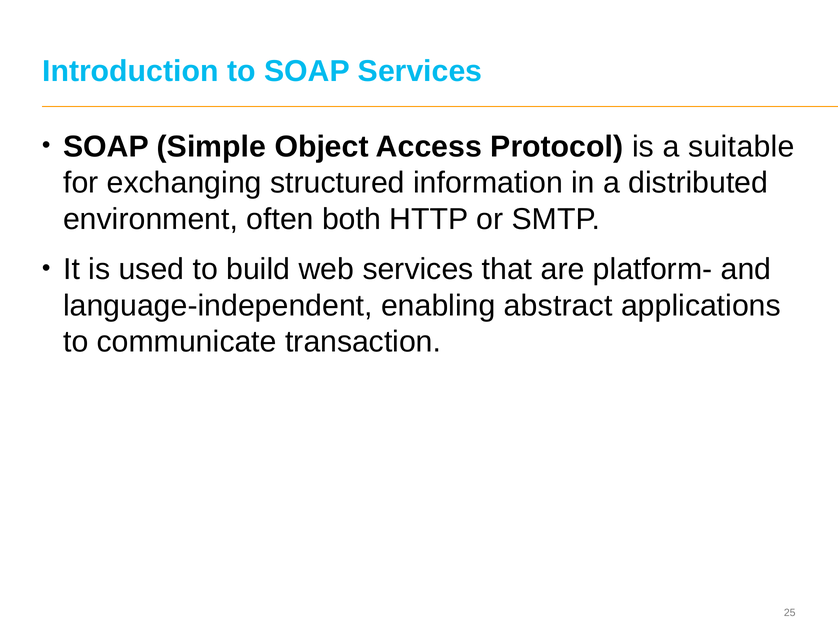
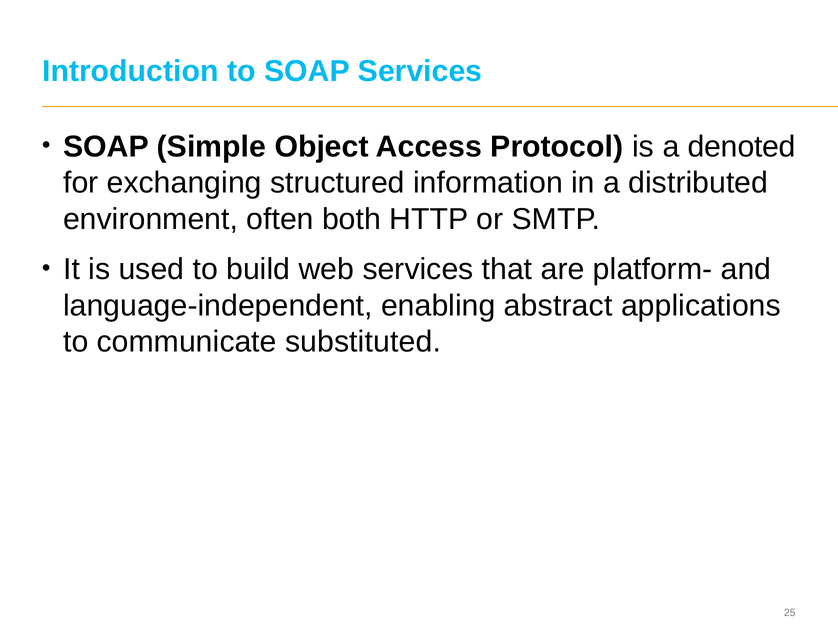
suitable: suitable -> denoted
transaction: transaction -> substituted
